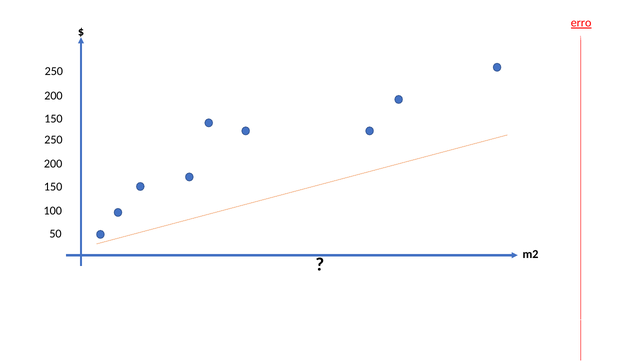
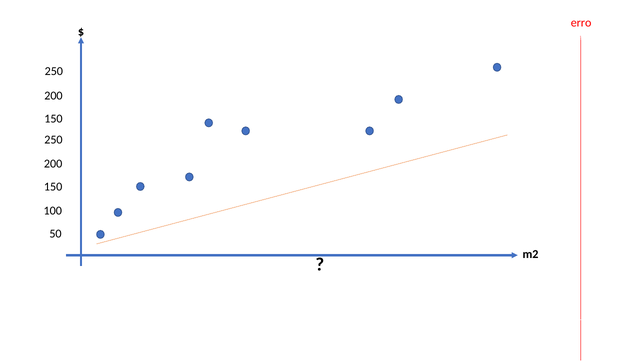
erro underline: present -> none
